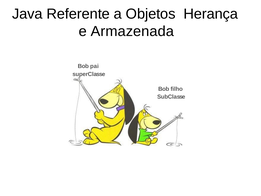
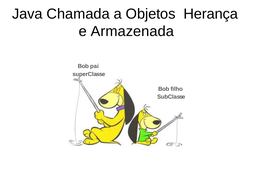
Referente: Referente -> Chamada
